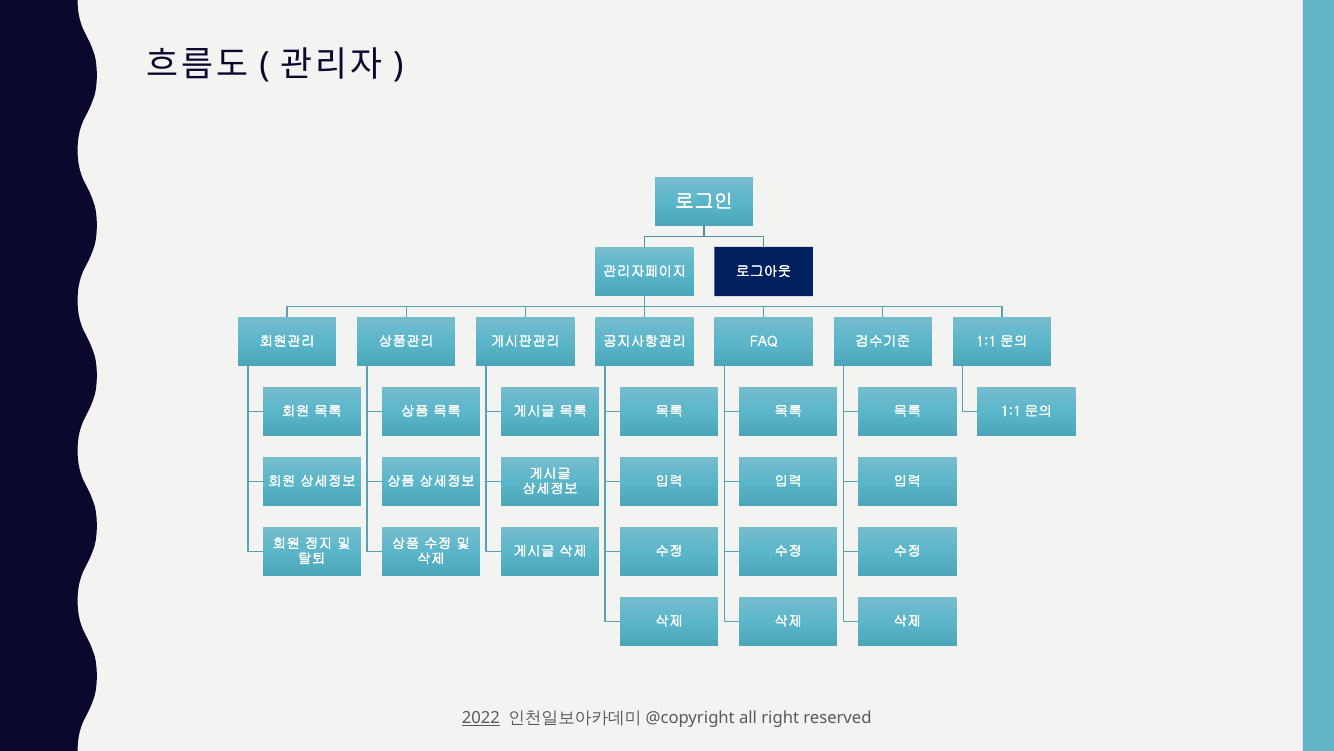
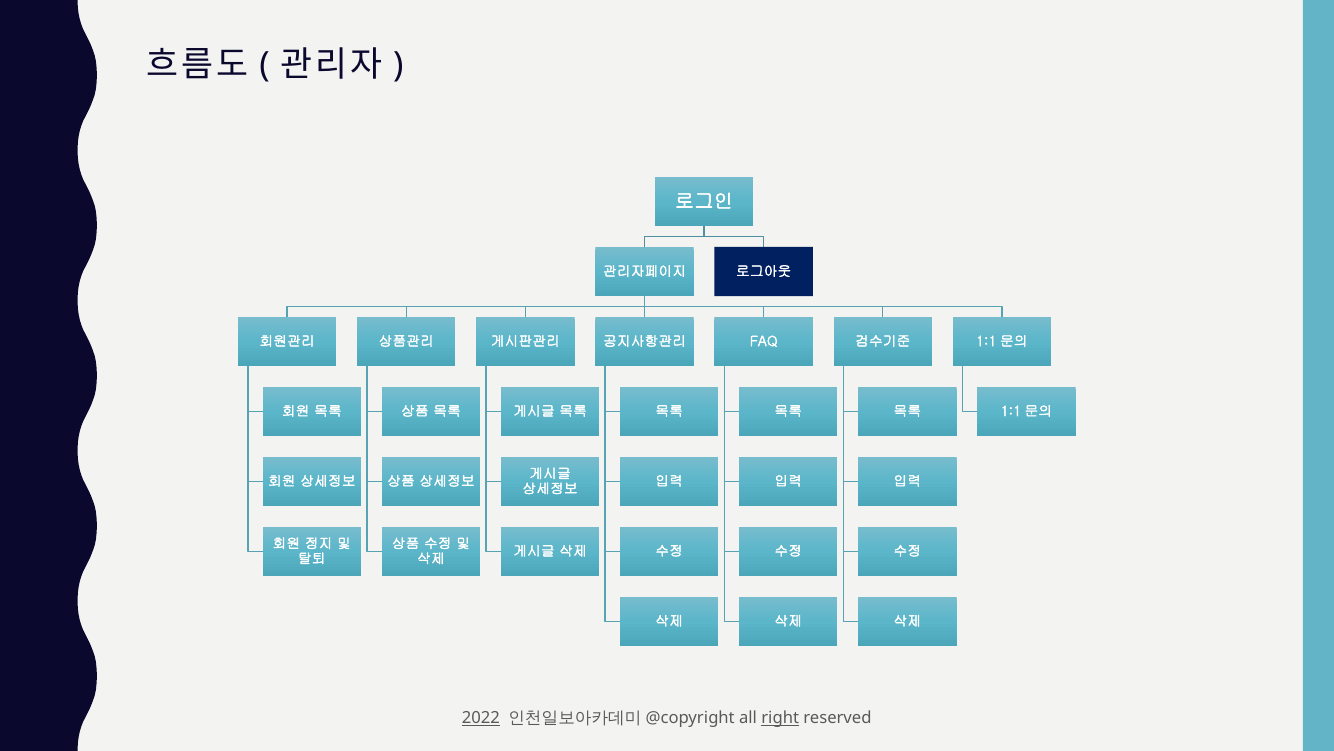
right underline: none -> present
